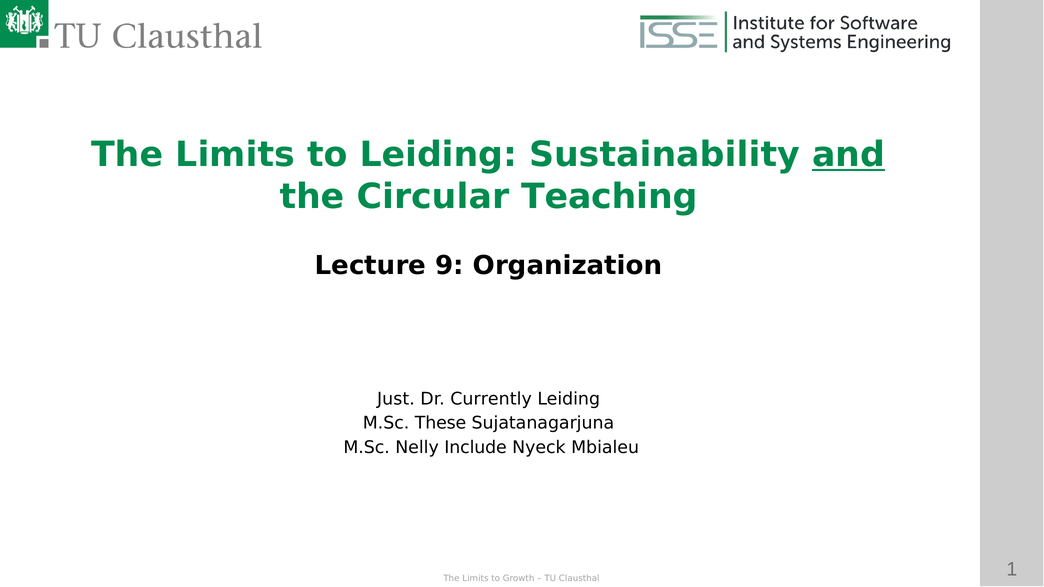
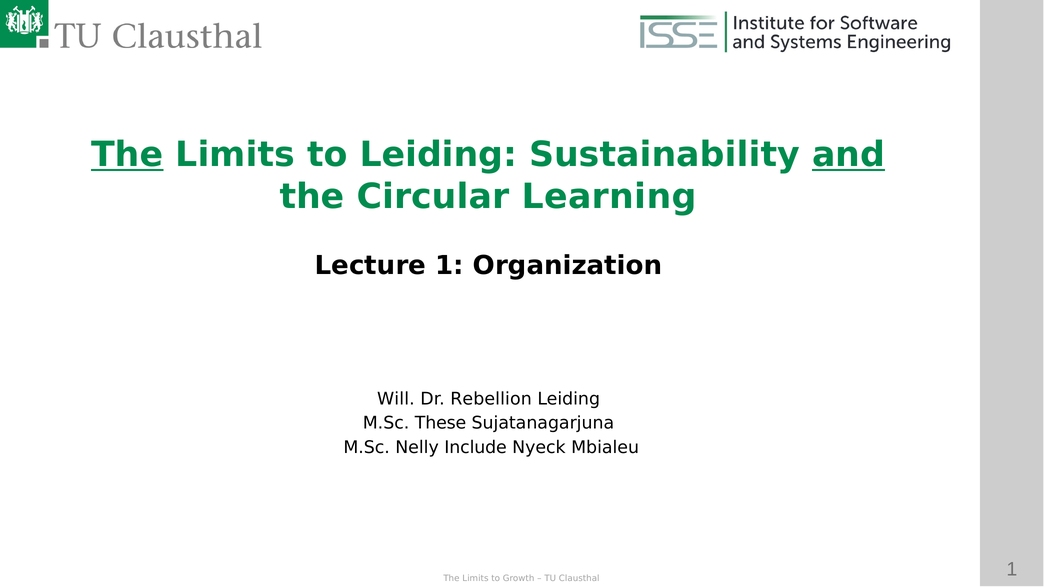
The at (127, 155) underline: none -> present
Teaching: Teaching -> Learning
Lecture 9: 9 -> 1
Just: Just -> Will
Currently: Currently -> Rebellion
